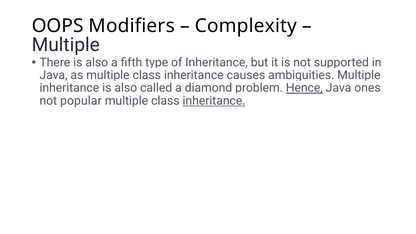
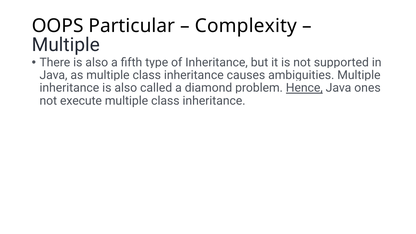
Modifiers: Modifiers -> Particular
popular: popular -> execute
inheritance at (214, 101) underline: present -> none
